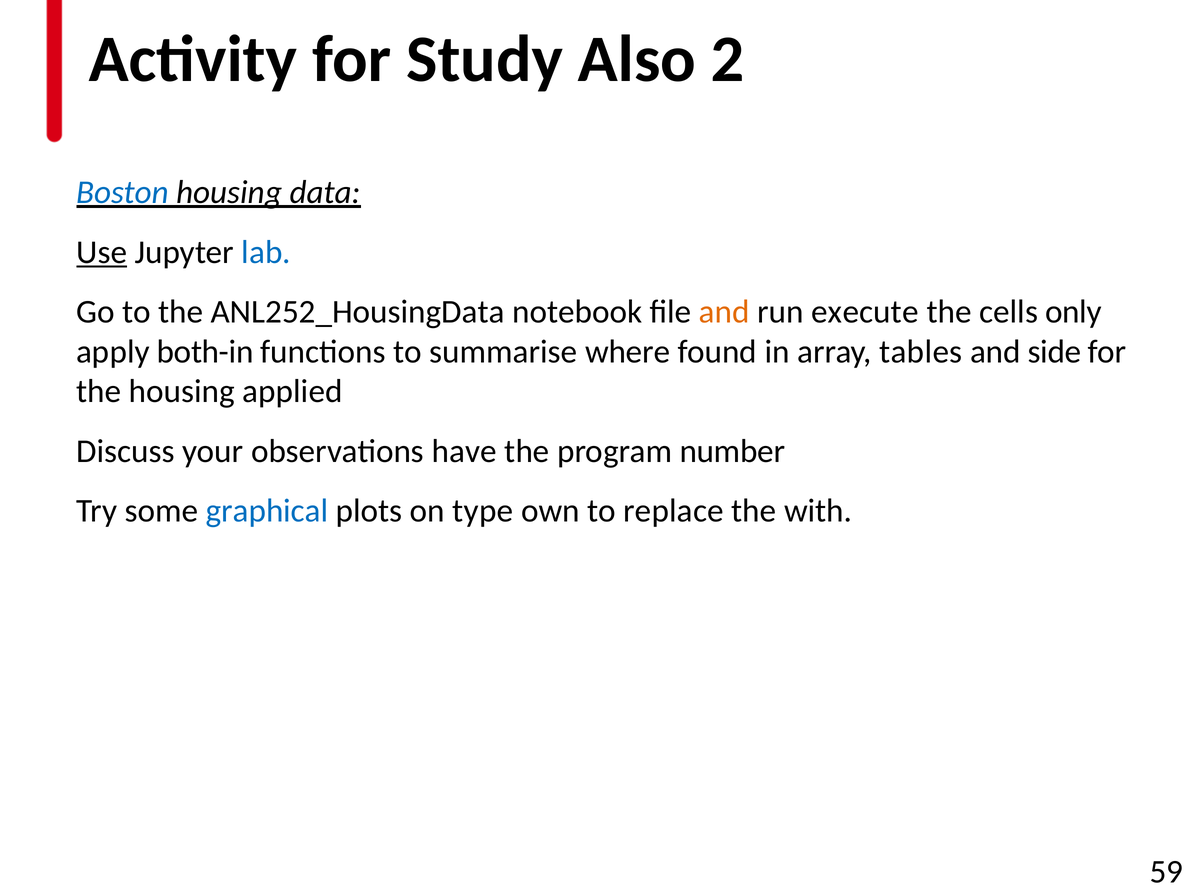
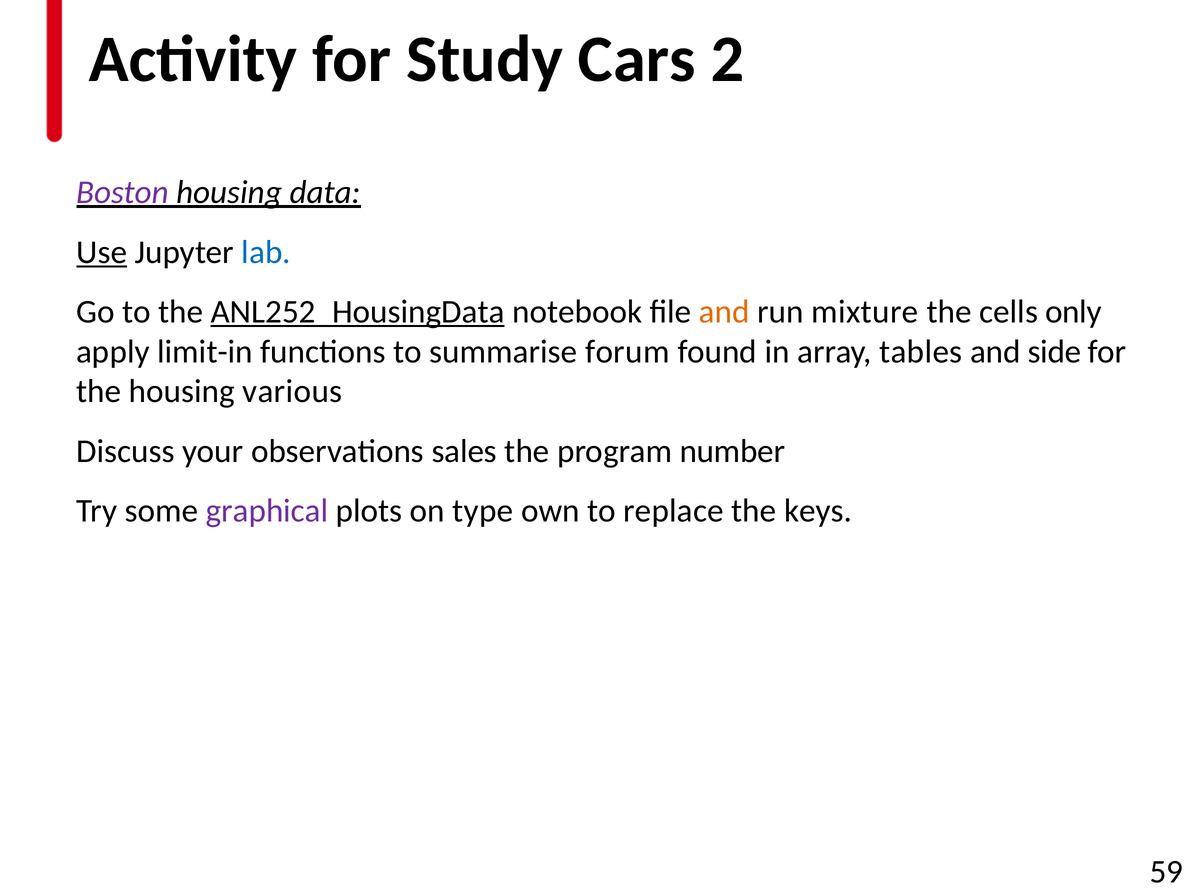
Also: Also -> Cars
Boston colour: blue -> purple
ANL252_HousingData underline: none -> present
execute: execute -> mixture
both-in: both-in -> limit-in
where: where -> forum
applied: applied -> various
have: have -> sales
graphical colour: blue -> purple
with: with -> keys
